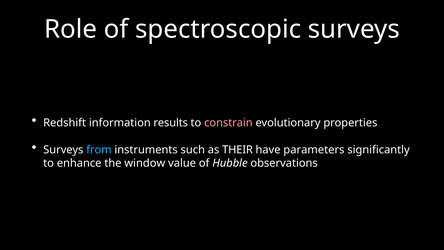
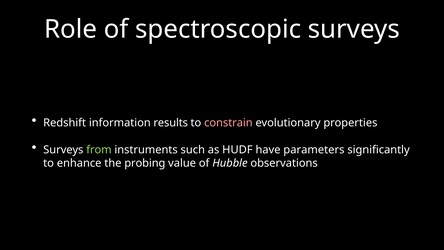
from colour: light blue -> light green
THEIR: THEIR -> HUDF
window: window -> probing
